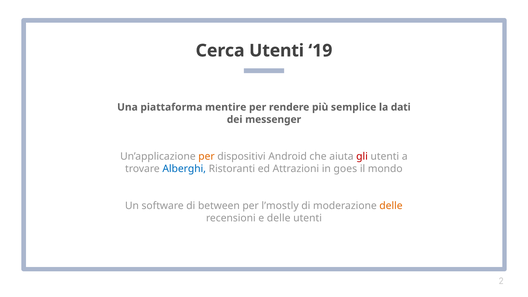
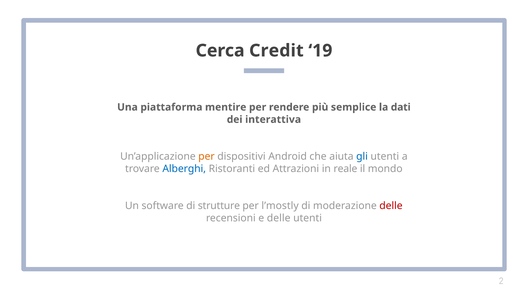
Cerca Utenti: Utenti -> Credit
messenger: messenger -> interattiva
gli colour: red -> blue
goes: goes -> reale
between: between -> strutture
delle at (391, 206) colour: orange -> red
